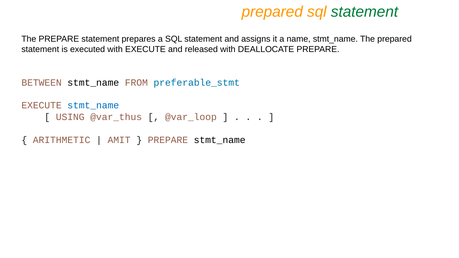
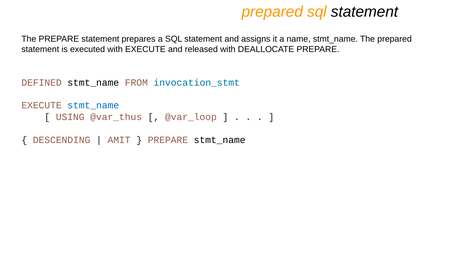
statement at (365, 12) colour: green -> black
BETWEEN: BETWEEN -> DEFINED
preferable_stmt: preferable_stmt -> invocation_stmt
ARITHMETIC: ARITHMETIC -> DESCENDING
